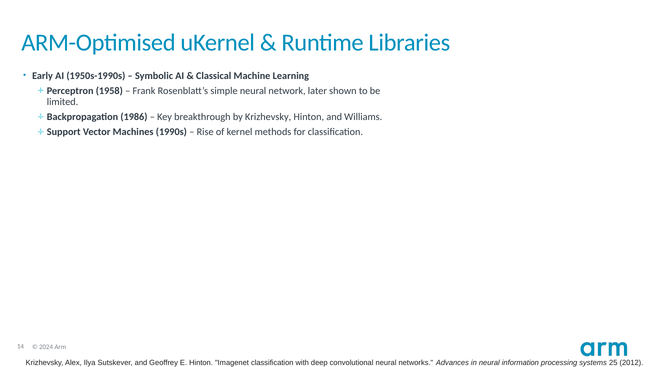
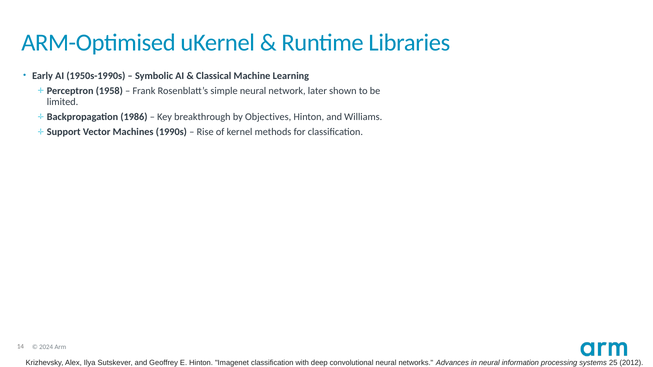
by Krizhevsky: Krizhevsky -> Objectives
